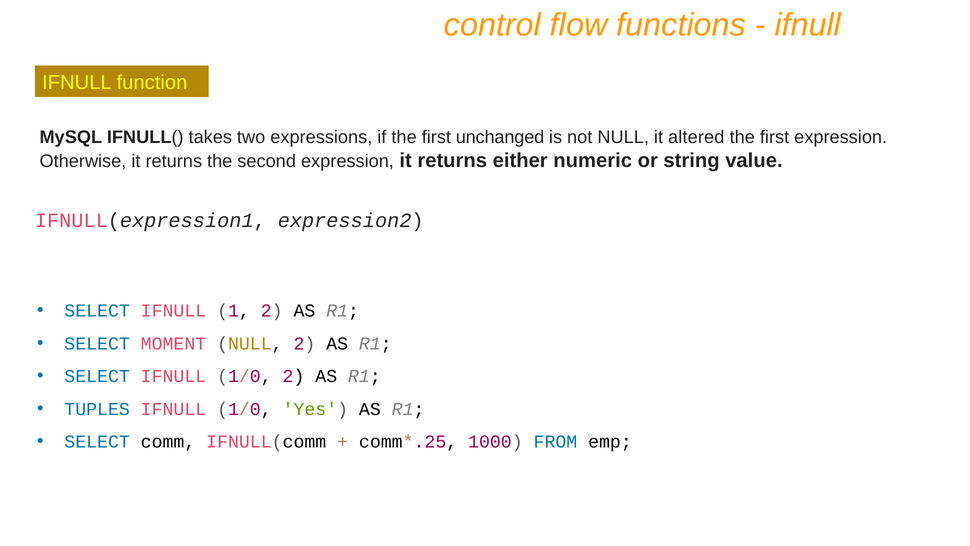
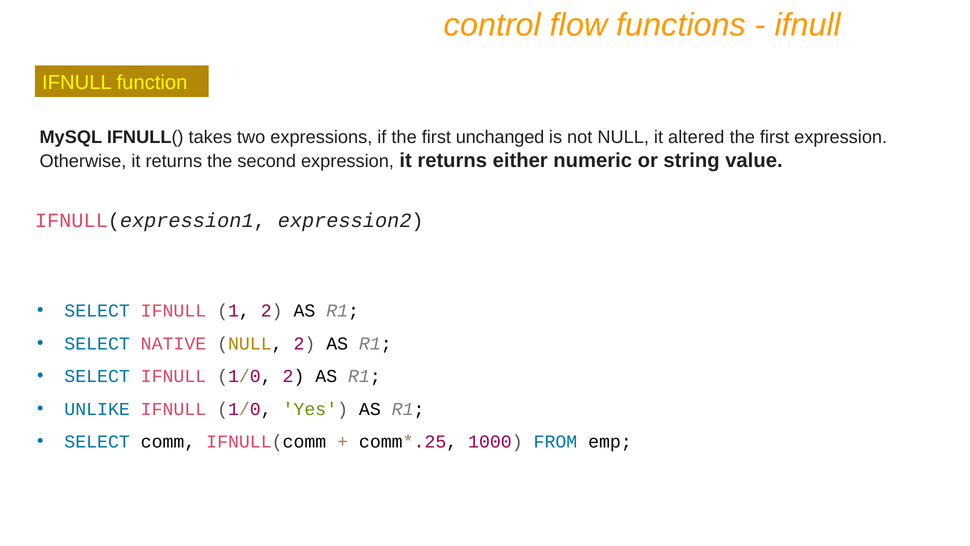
MOMENT: MOMENT -> NATIVE
TUPLES: TUPLES -> UNLIKE
